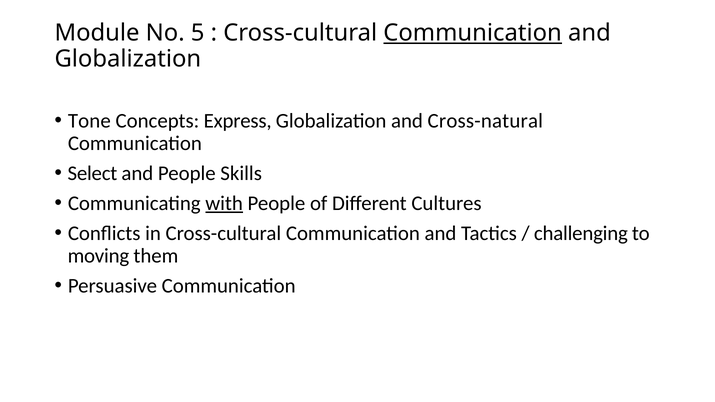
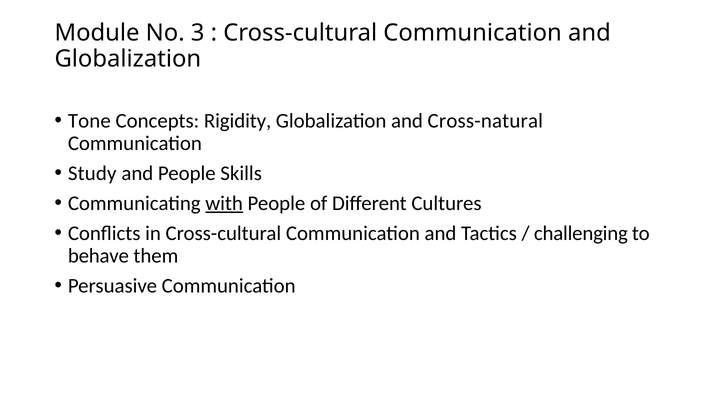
5: 5 -> 3
Communication at (473, 33) underline: present -> none
Express: Express -> Rigidity
Select: Select -> Study
moving: moving -> behave
